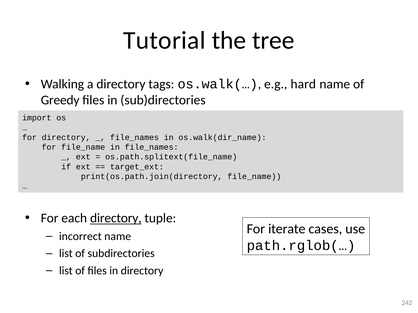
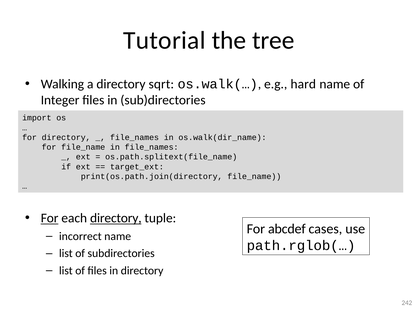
tags: tags -> sqrt
Greedy: Greedy -> Integer
For at (50, 219) underline: none -> present
iterate: iterate -> abcdef
